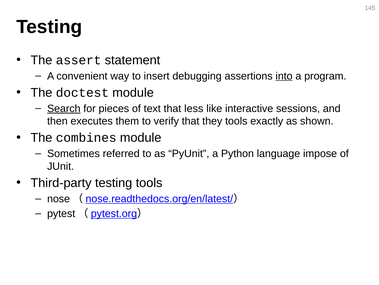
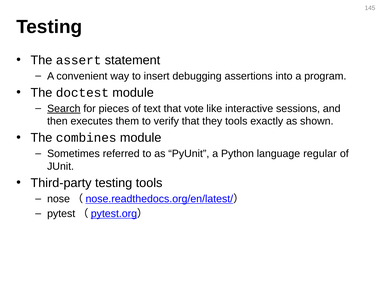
into underline: present -> none
less: less -> vote
impose: impose -> regular
